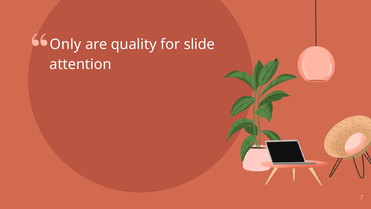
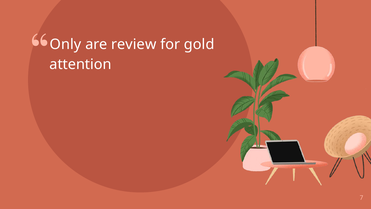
quality: quality -> review
slide: slide -> gold
